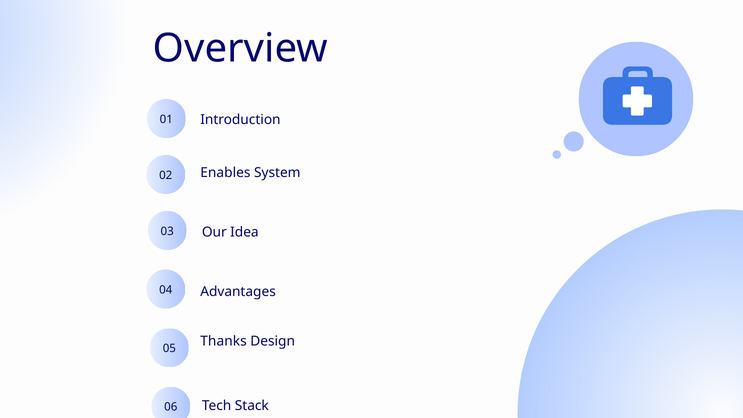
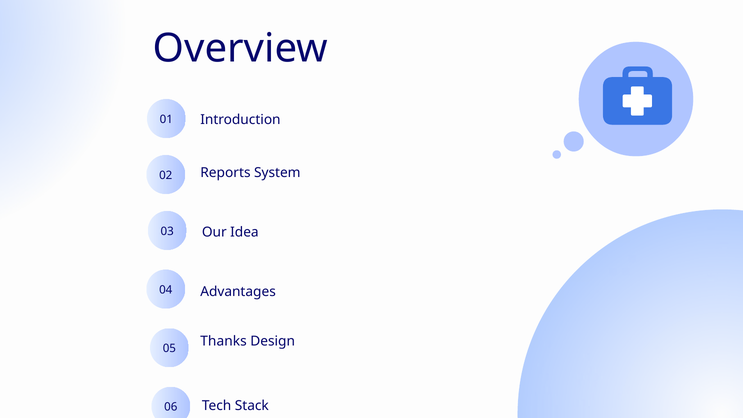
Enables: Enables -> Reports
